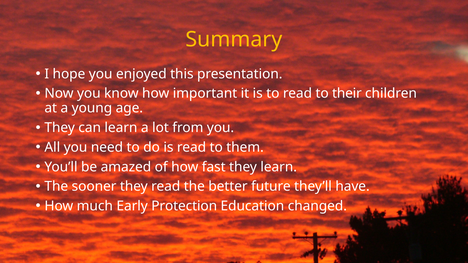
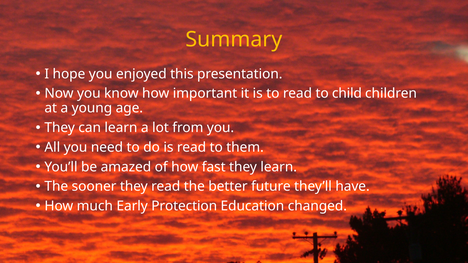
their: their -> child
